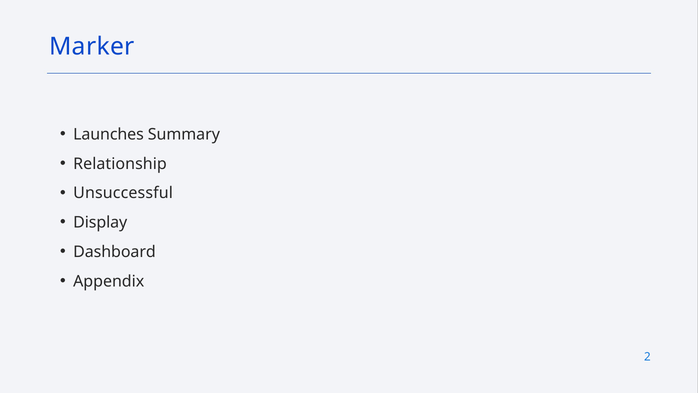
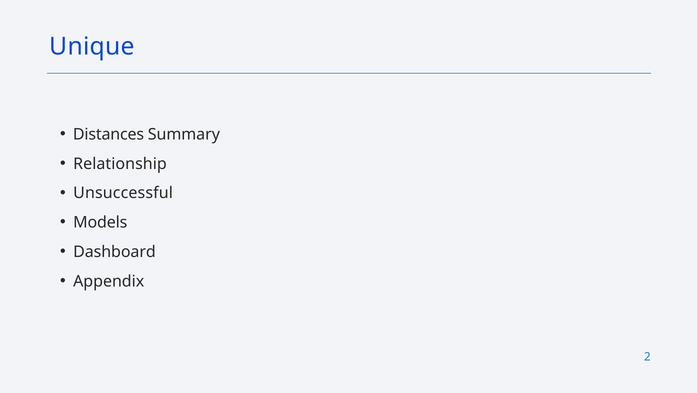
Marker: Marker -> Unique
Launches: Launches -> Distances
Display: Display -> Models
